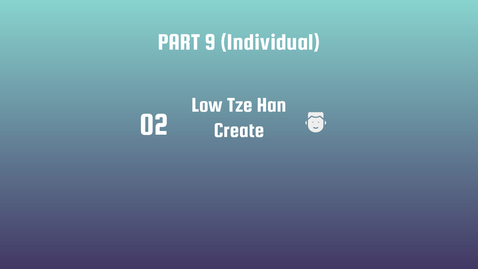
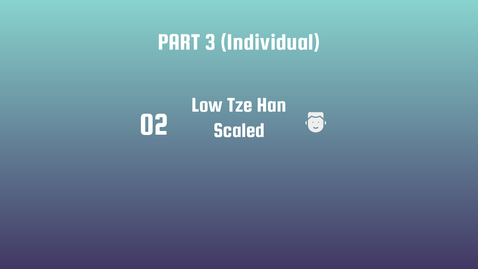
9: 9 -> 3
Create: Create -> Scaled
